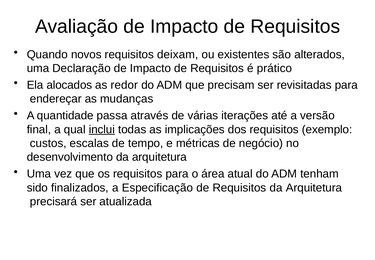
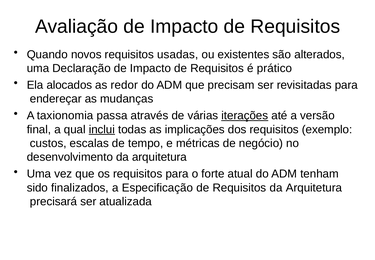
deixam: deixam -> usadas
quantidade: quantidade -> taxionomia
iterações underline: none -> present
área: área -> forte
